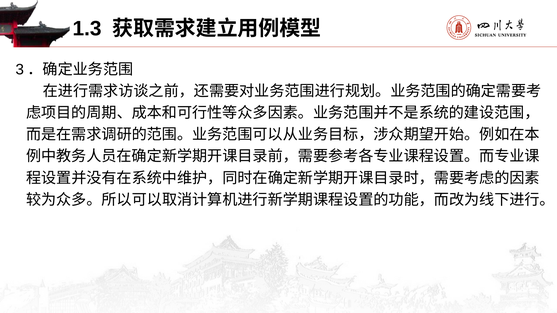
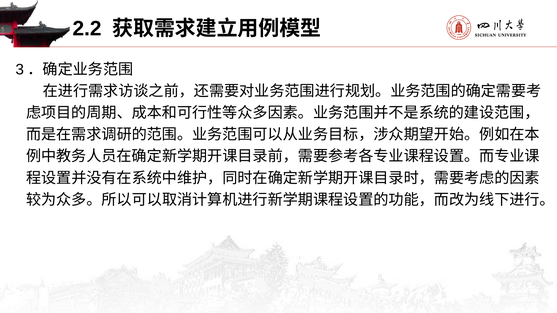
1.3: 1.3 -> 2.2
